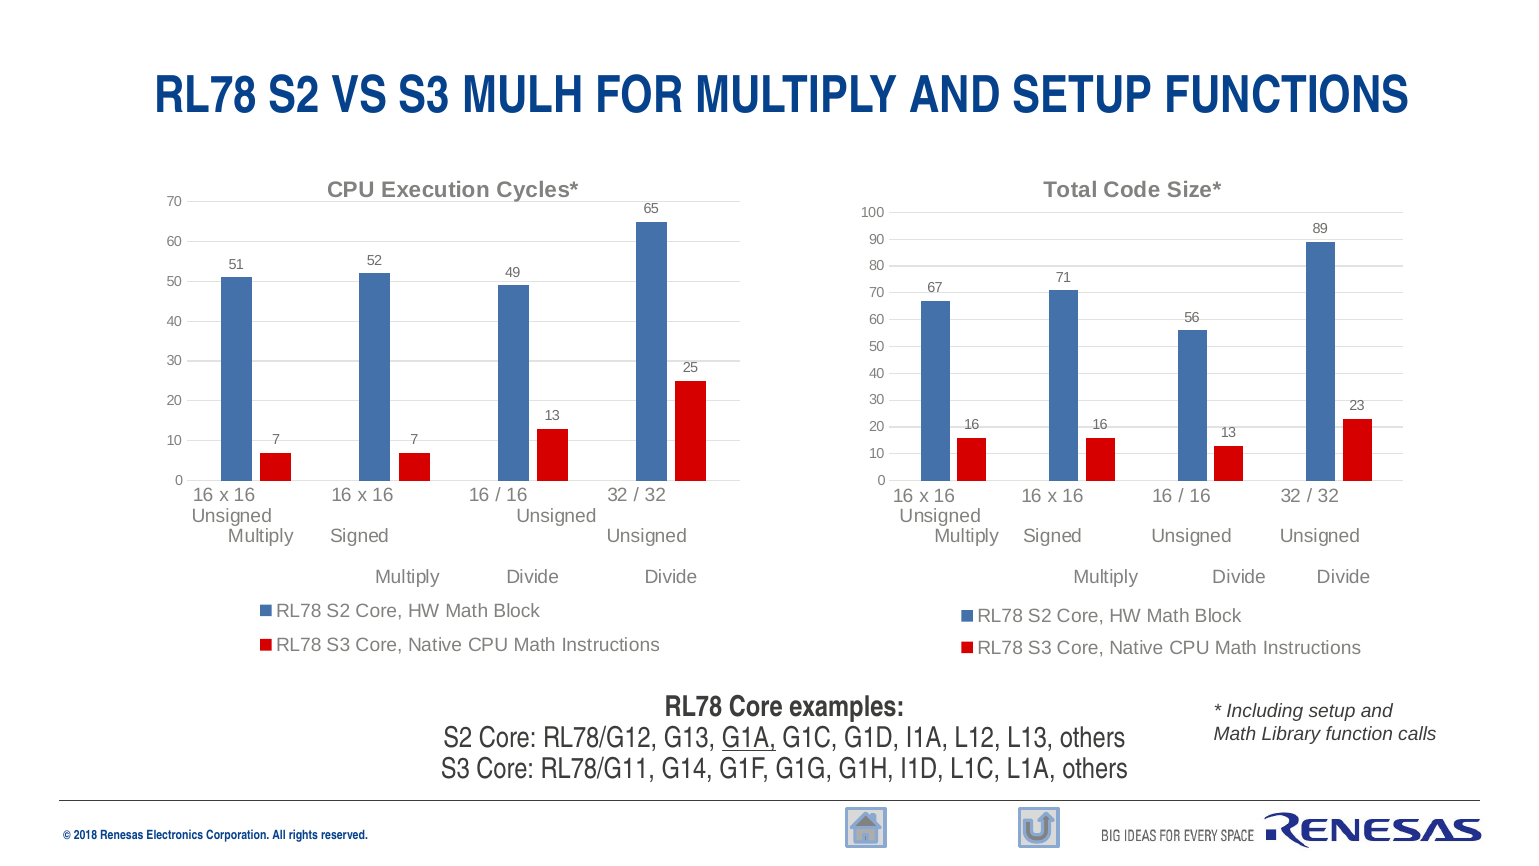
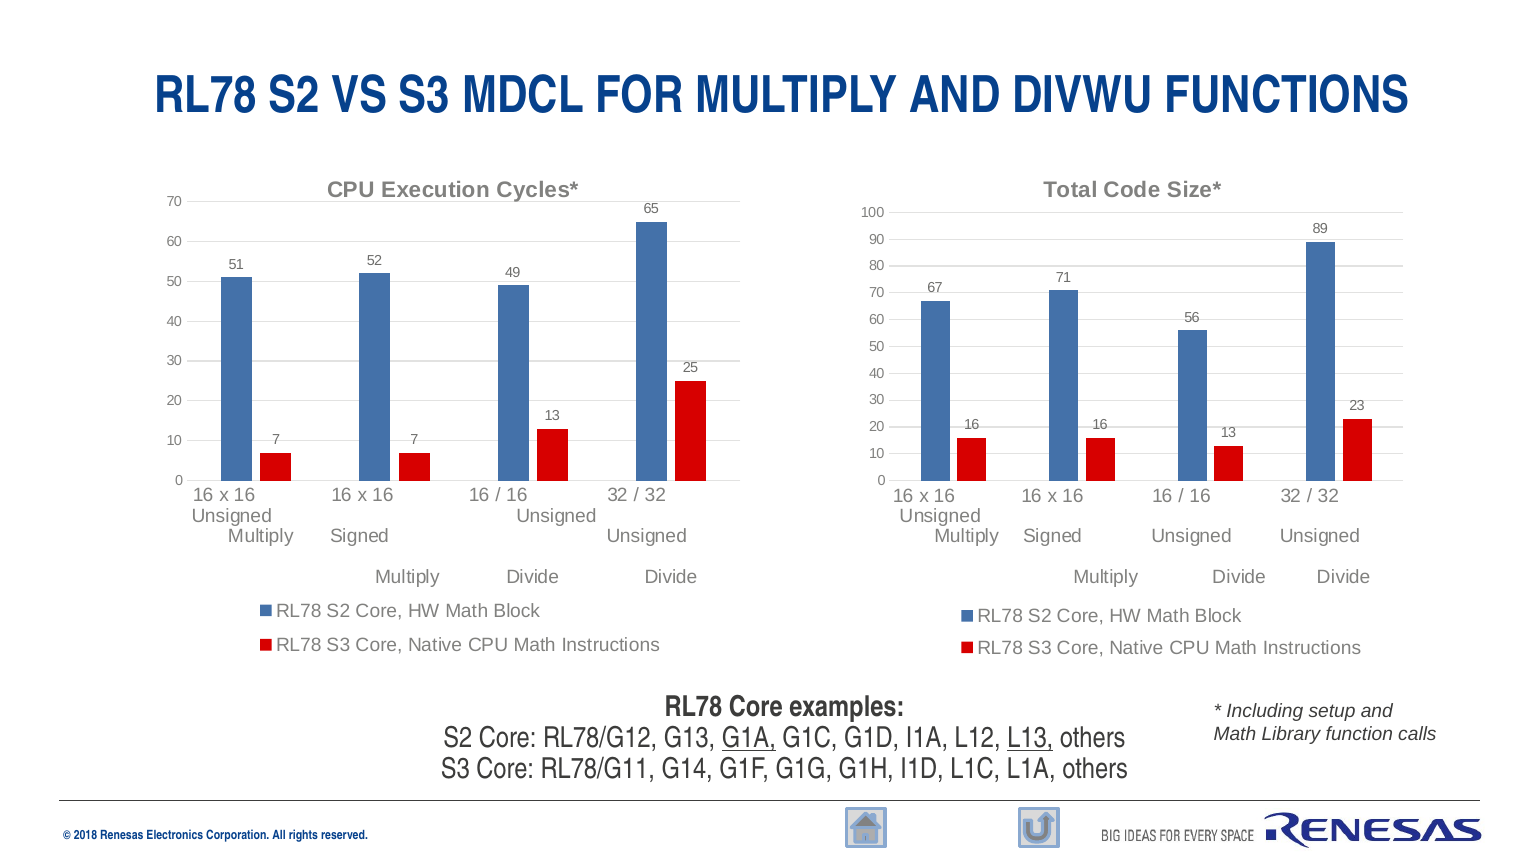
MULH: MULH -> MDCL
AND SETUP: SETUP -> DIVWU
L13 underline: none -> present
